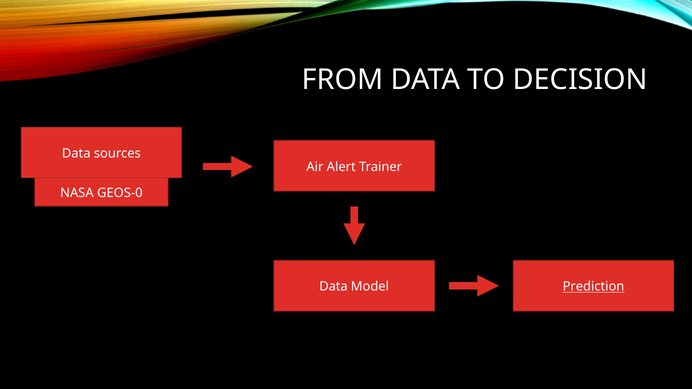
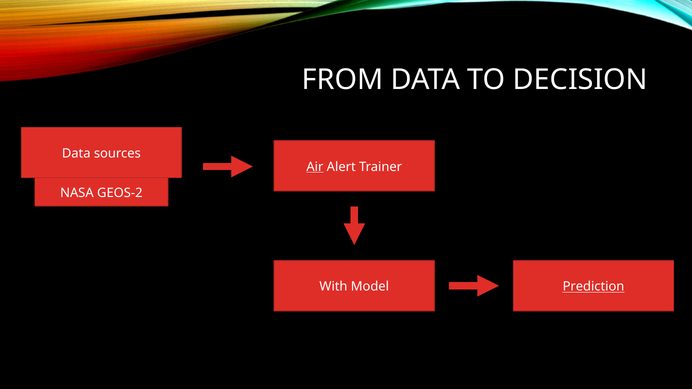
Air underline: none -> present
GEOS-0: GEOS-0 -> GEOS-2
Data at (334, 287): Data -> With
